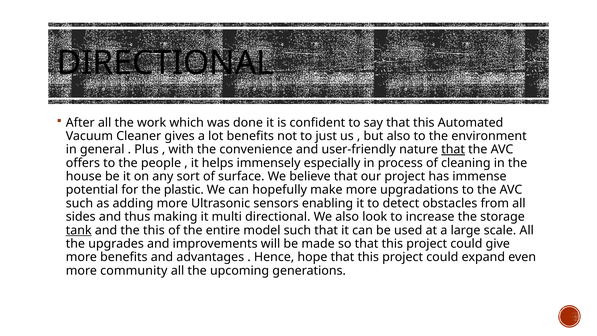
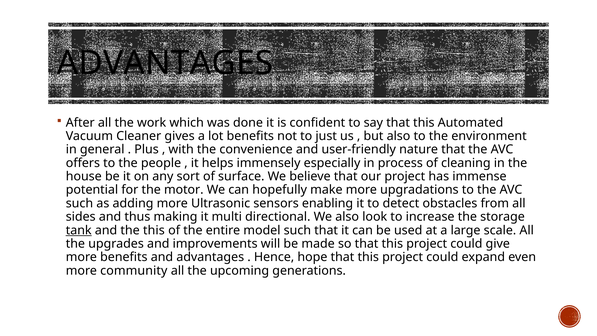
DIRECTIONAL at (165, 63): DIRECTIONAL -> ADVANTAGES
that at (453, 149) underline: present -> none
plastic: plastic -> motor
